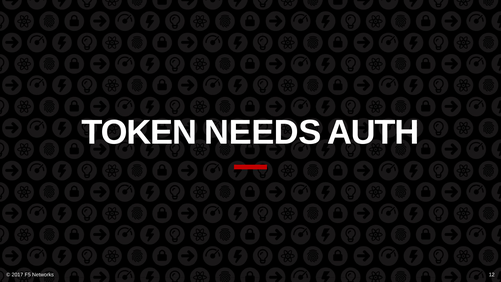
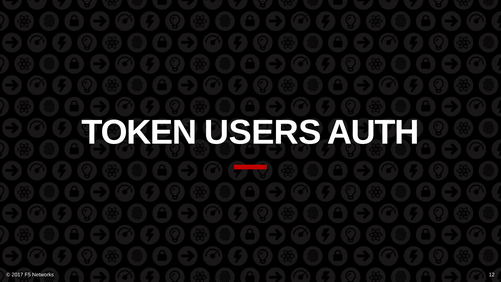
NEEDS: NEEDS -> USERS
